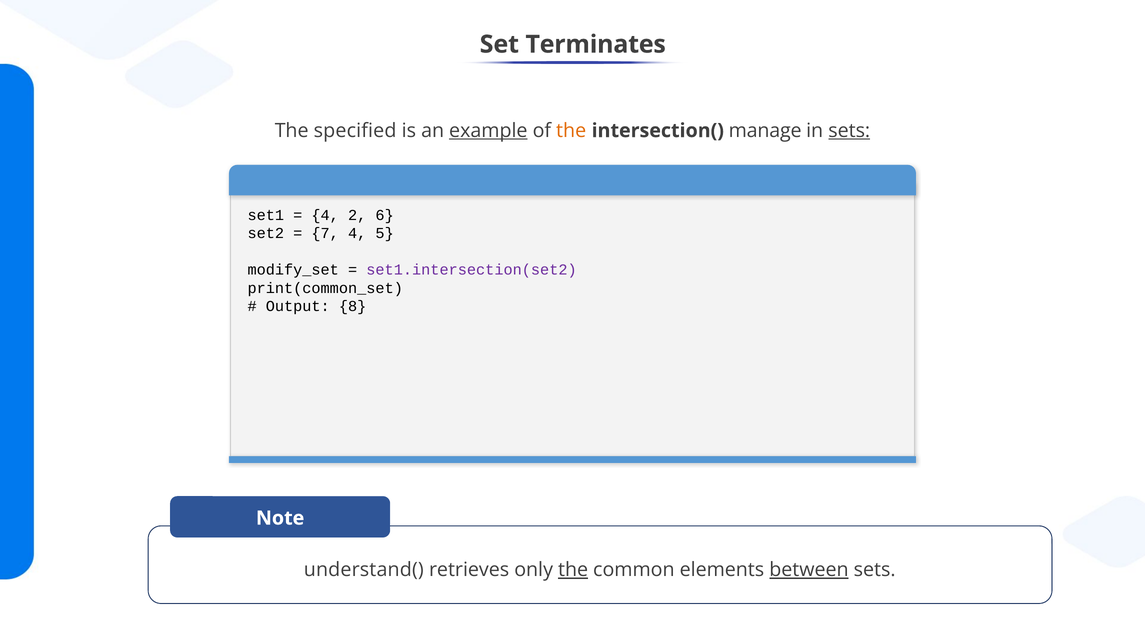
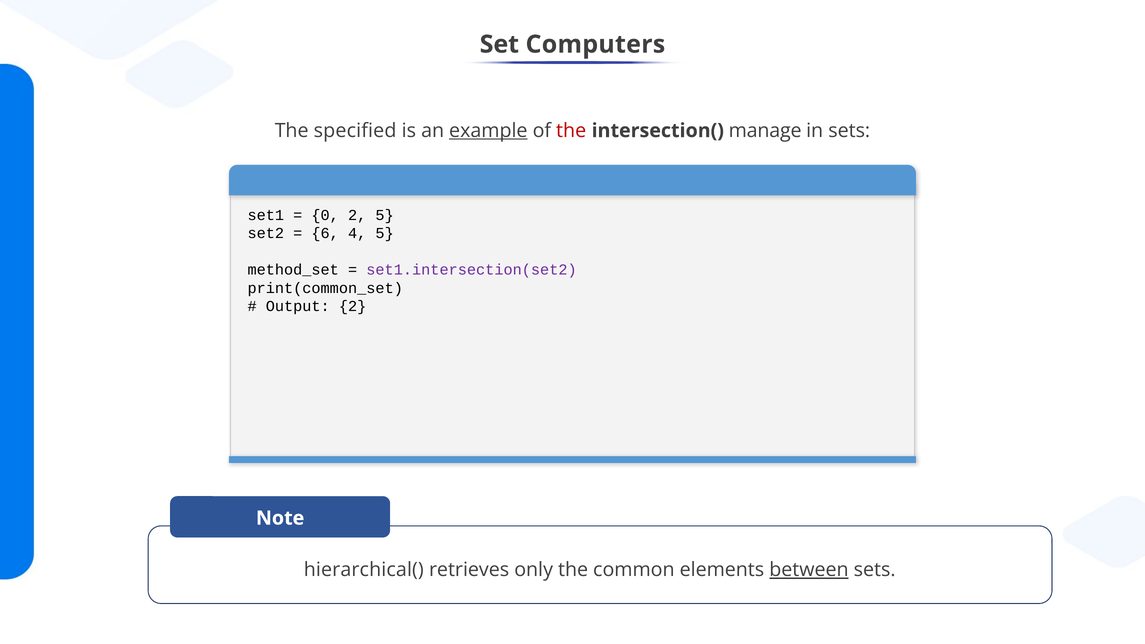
Terminates: Terminates -> Computers
the at (571, 131) colour: orange -> red
sets at (849, 131) underline: present -> none
4 at (325, 215): 4 -> 0
2 6: 6 -> 5
7: 7 -> 6
modify_set: modify_set -> method_set
Output 8: 8 -> 2
understand(: understand( -> hierarchical(
the at (573, 570) underline: present -> none
